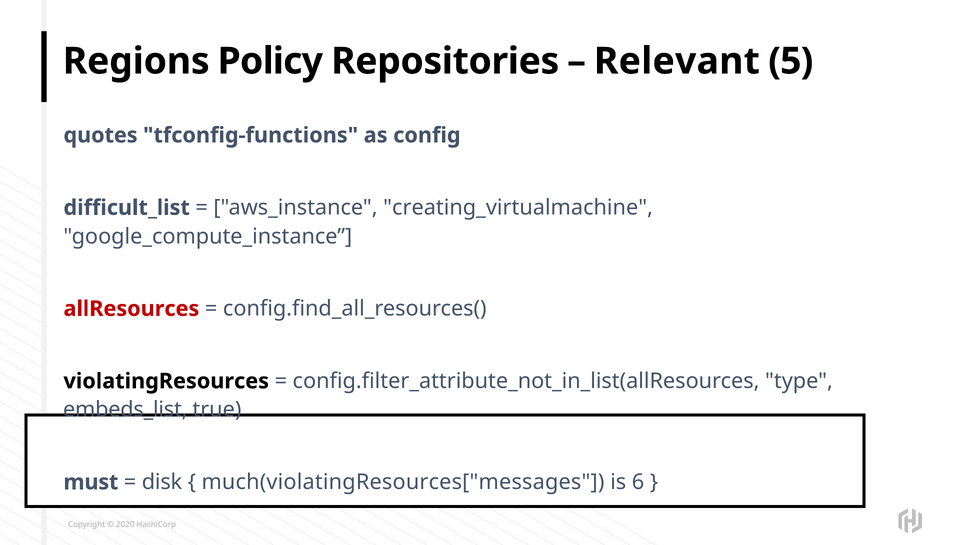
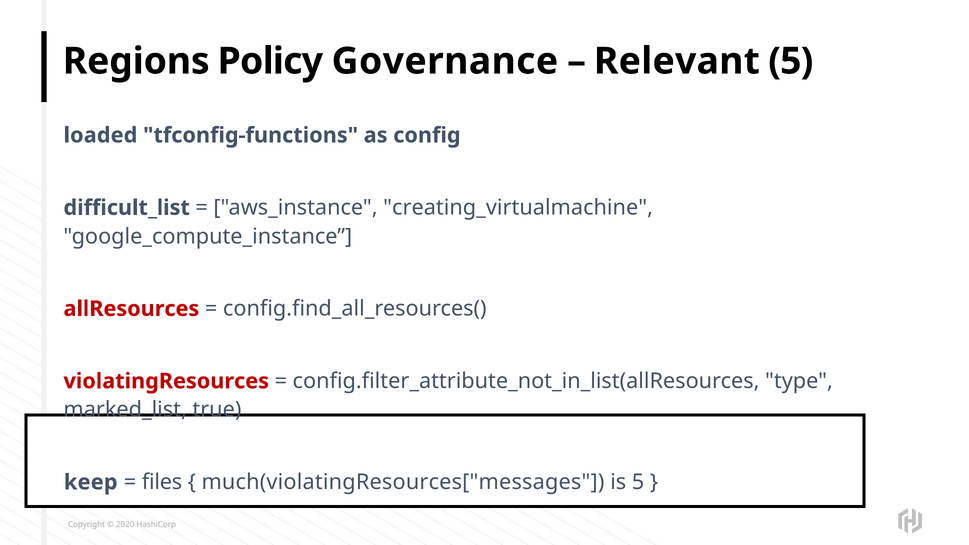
Repositories: Repositories -> Governance
quotes: quotes -> loaded
violatingResources colour: black -> red
embeds_list: embeds_list -> marked_list
must: must -> keep
disk: disk -> files
is 6: 6 -> 5
